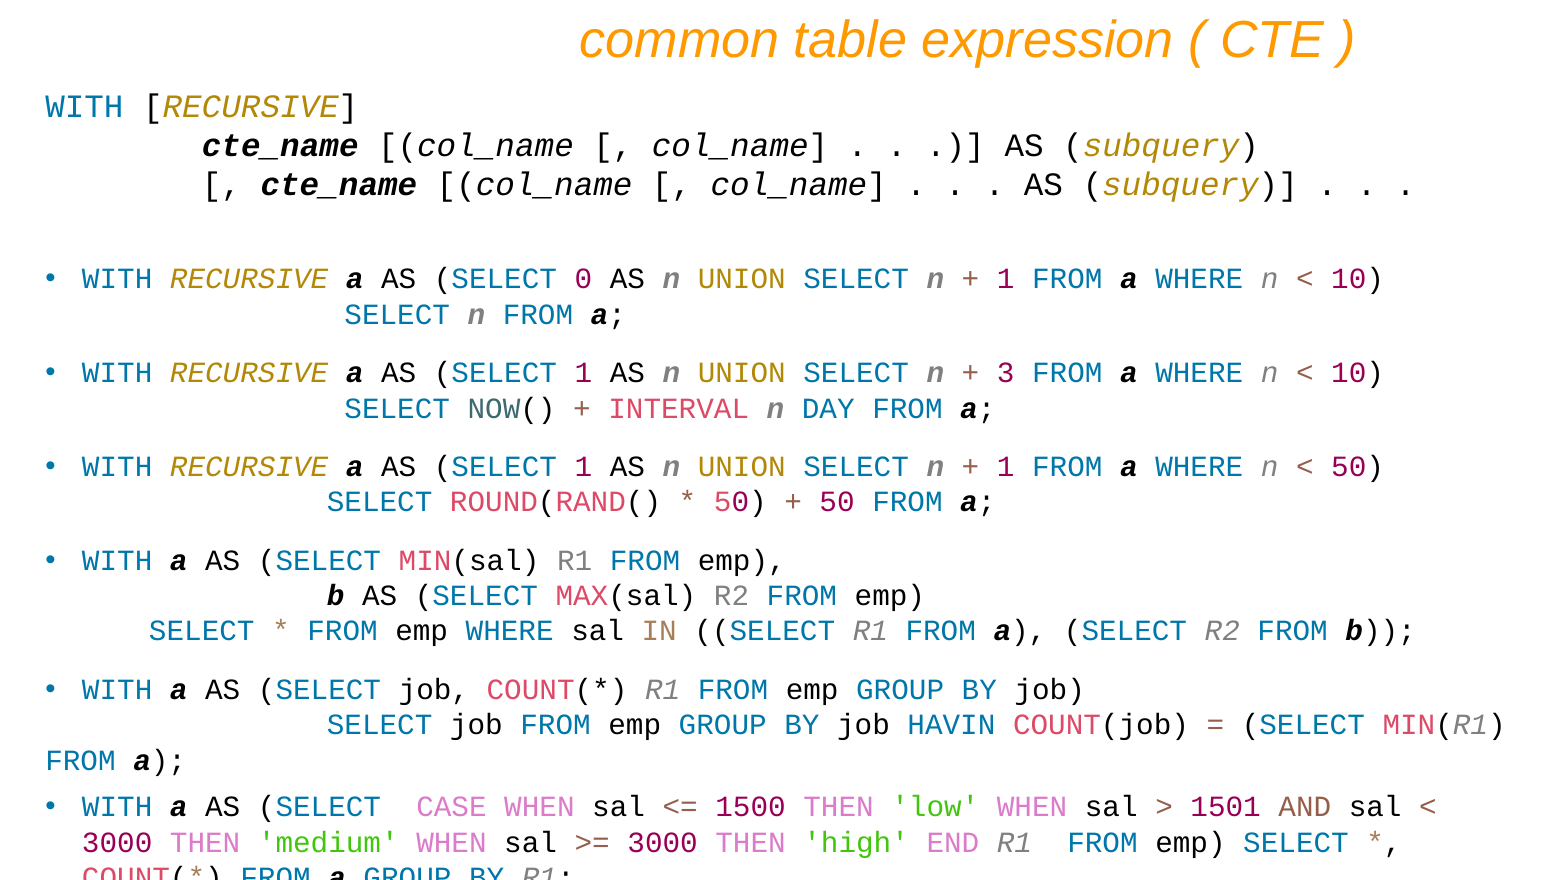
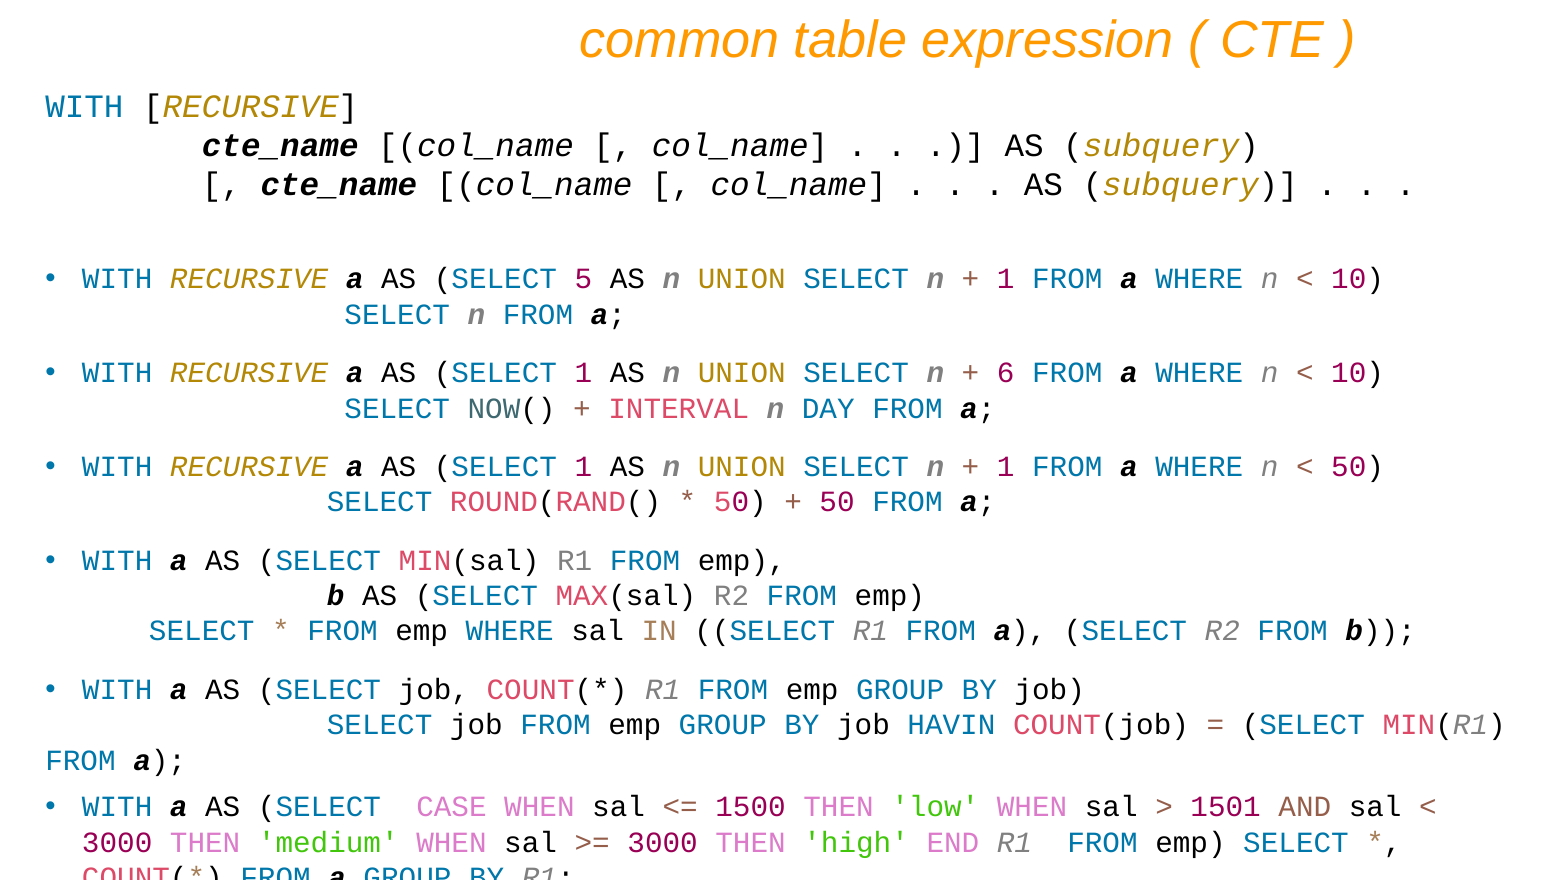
0: 0 -> 5
3: 3 -> 6
